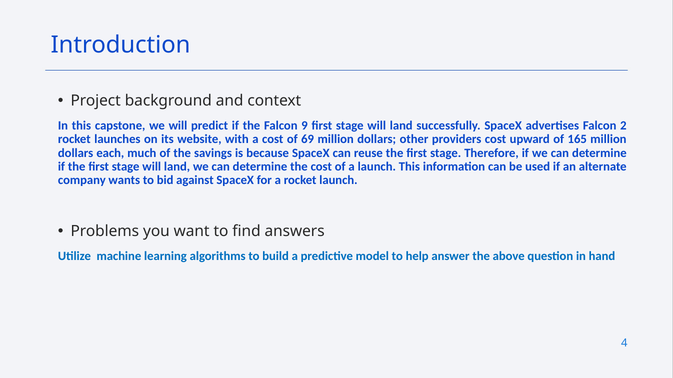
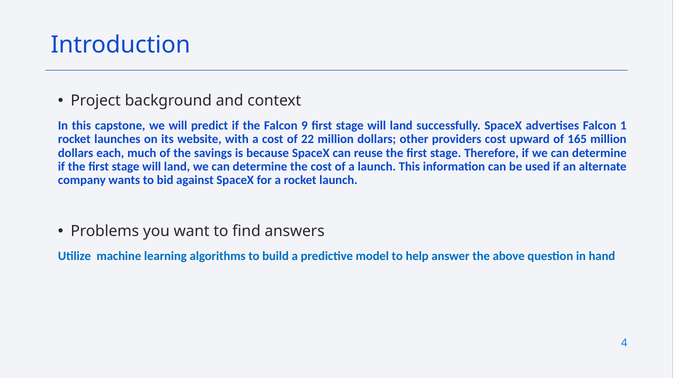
2: 2 -> 1
69: 69 -> 22
